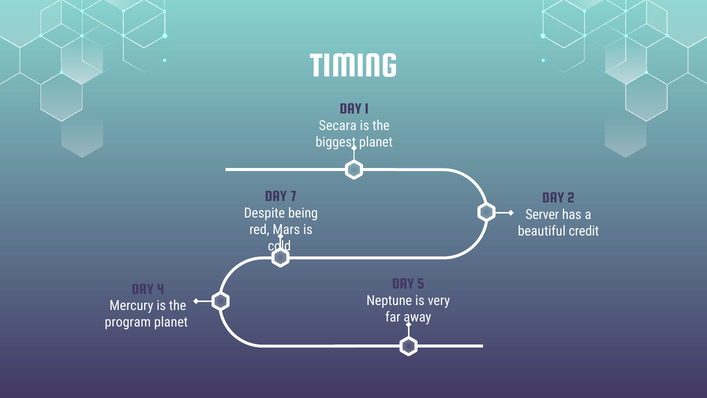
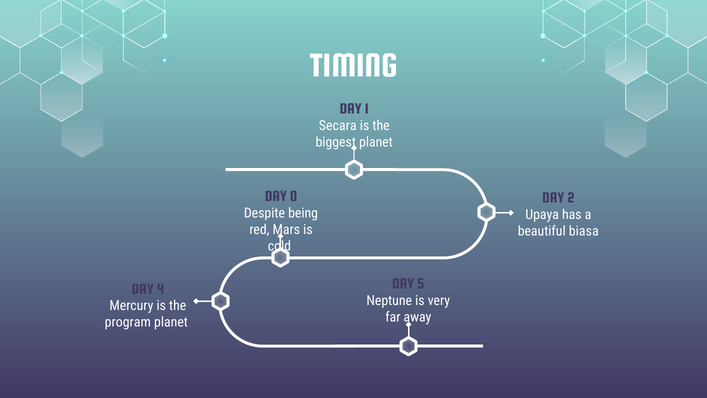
7: 7 -> 0
Server: Server -> Upaya
credit: credit -> biasa
